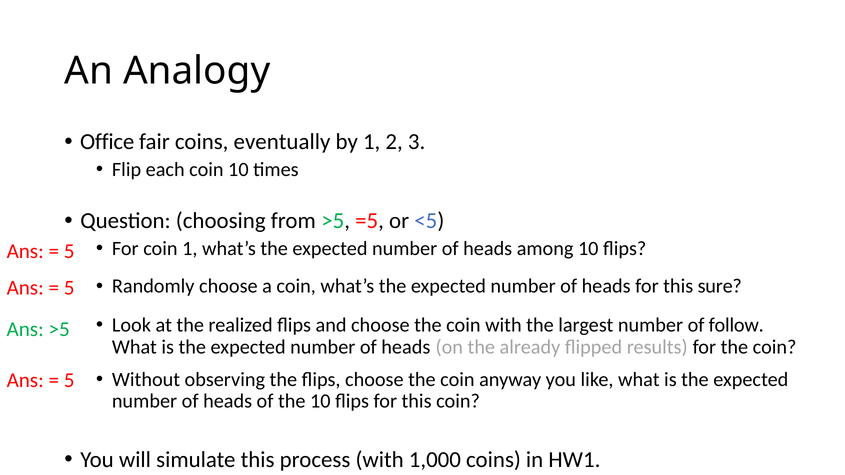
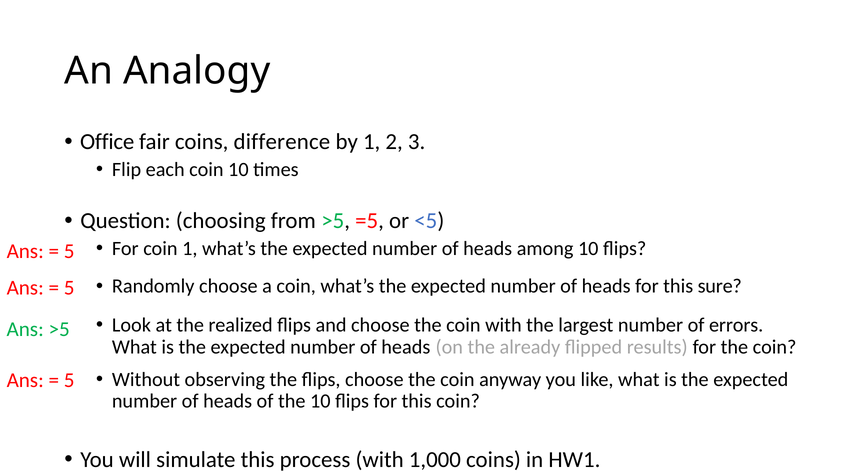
eventually: eventually -> difference
follow: follow -> errors
